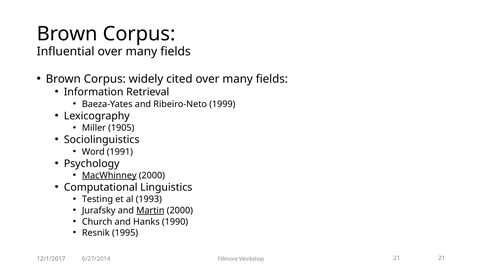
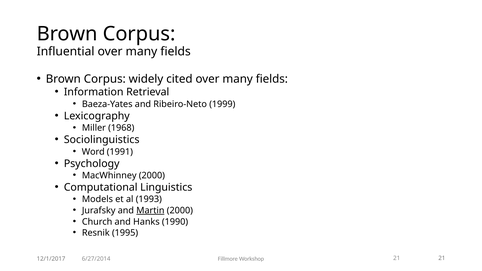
1905: 1905 -> 1968
MacWhinney underline: present -> none
Testing: Testing -> Models
